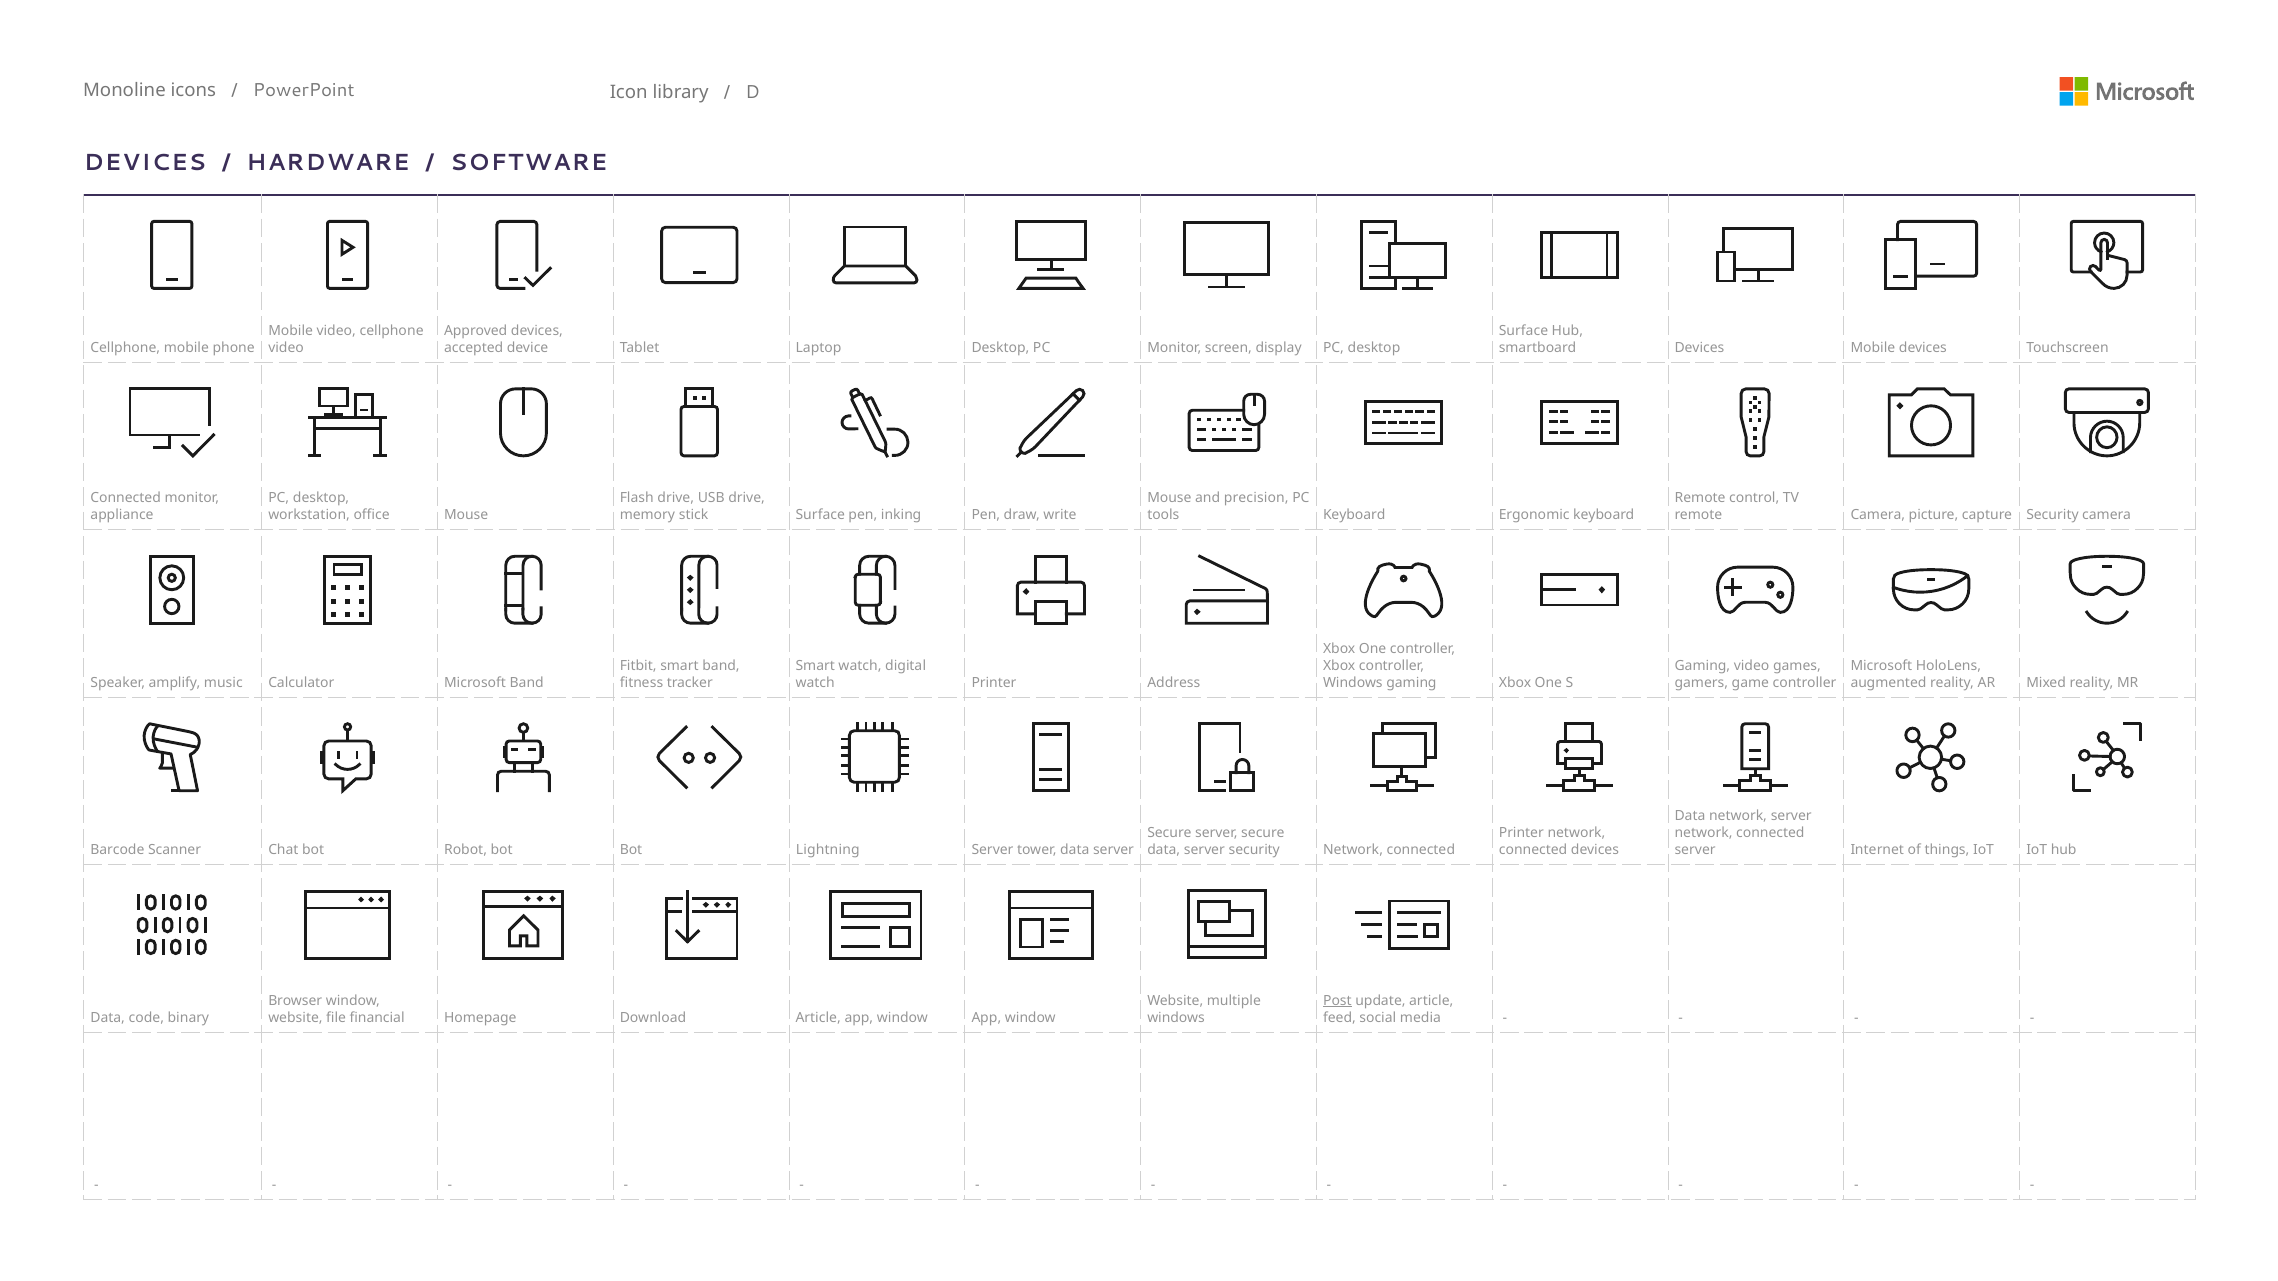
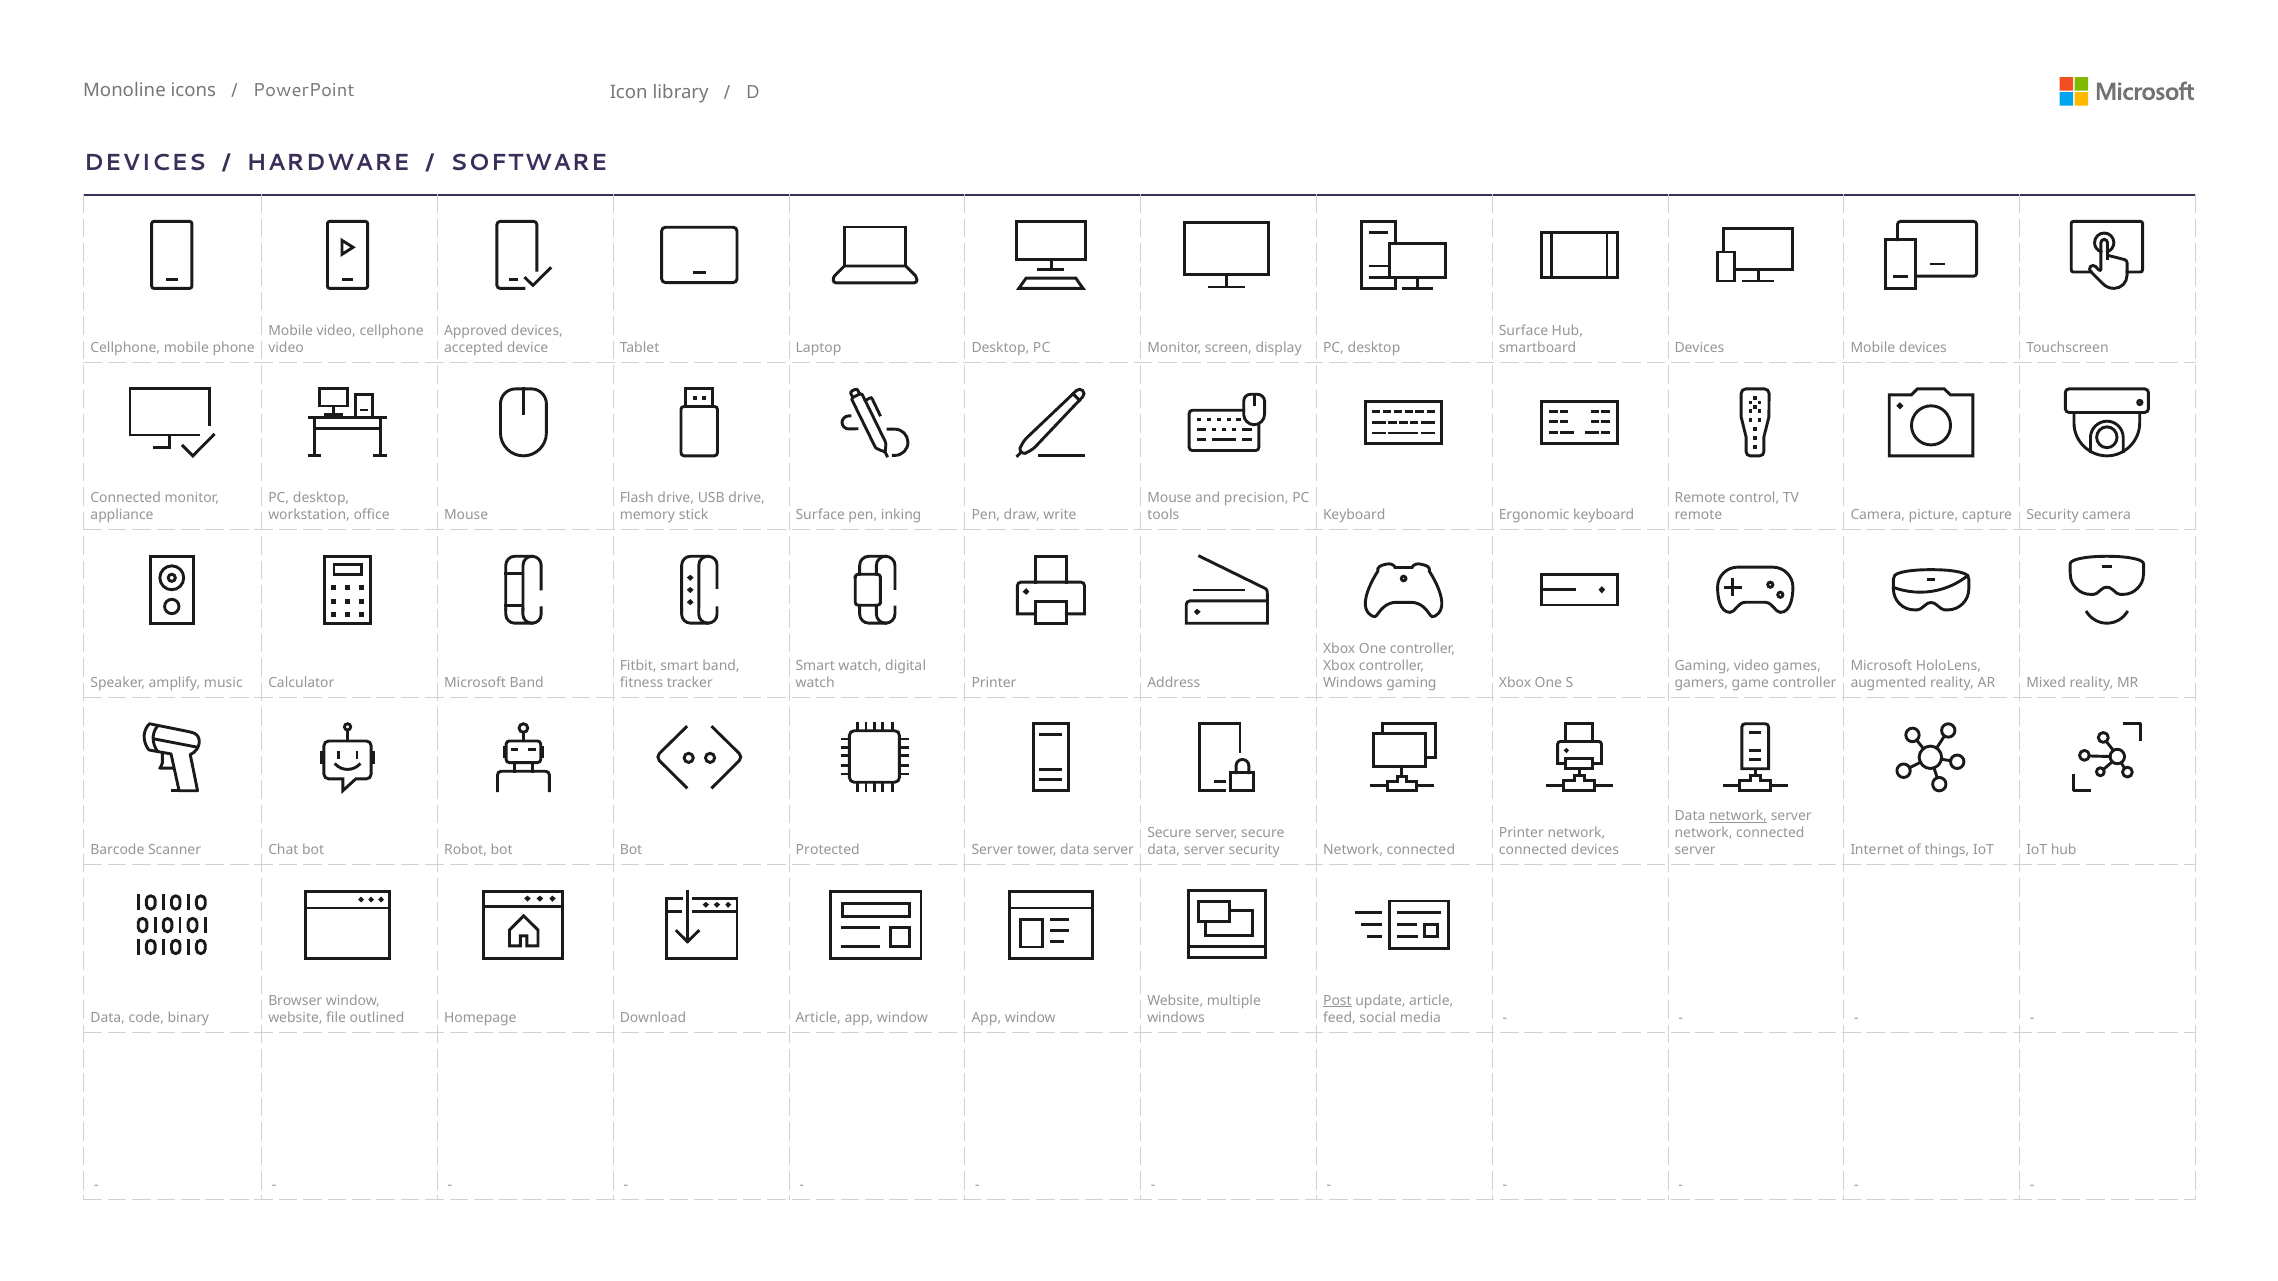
network at (1738, 816) underline: none -> present
Lightning: Lightning -> Protected
financial: financial -> outlined
